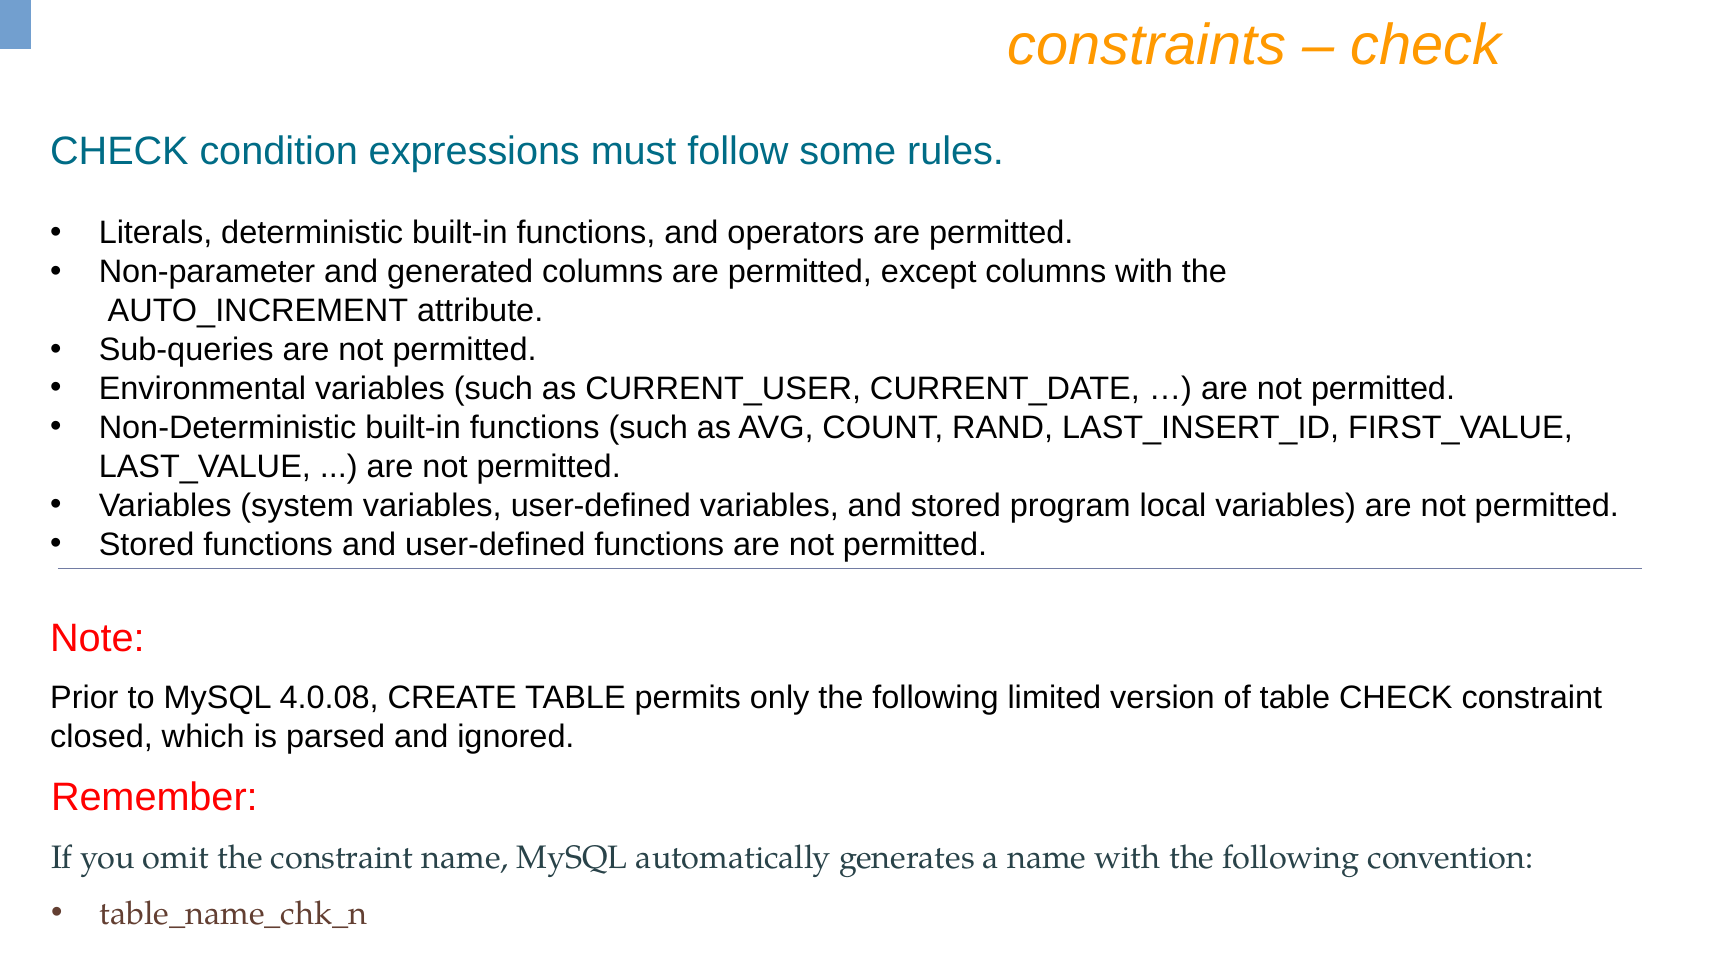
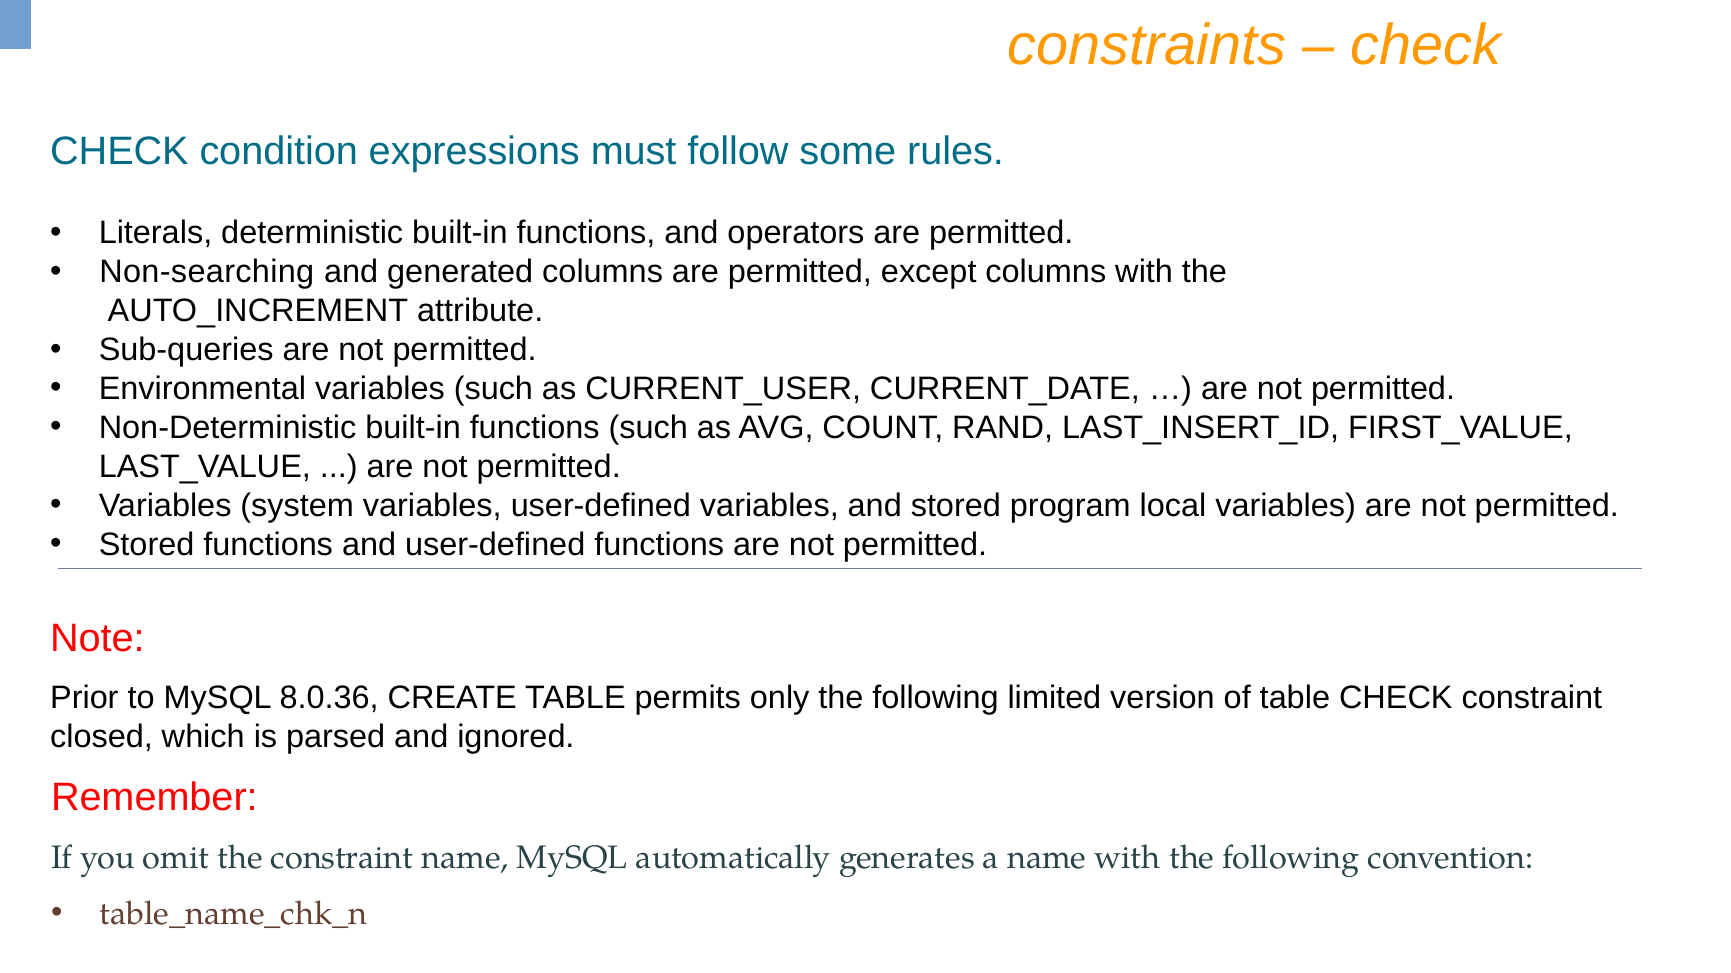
Non-parameter: Non-parameter -> Non-searching
4.0.08: 4.0.08 -> 8.0.36
